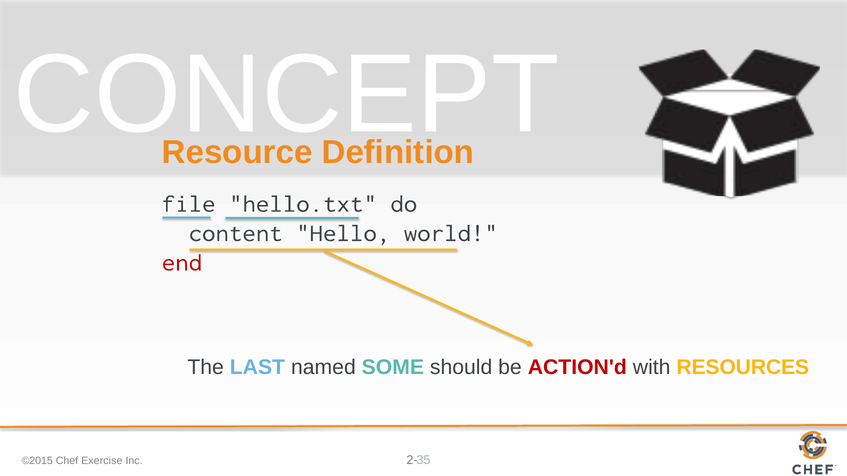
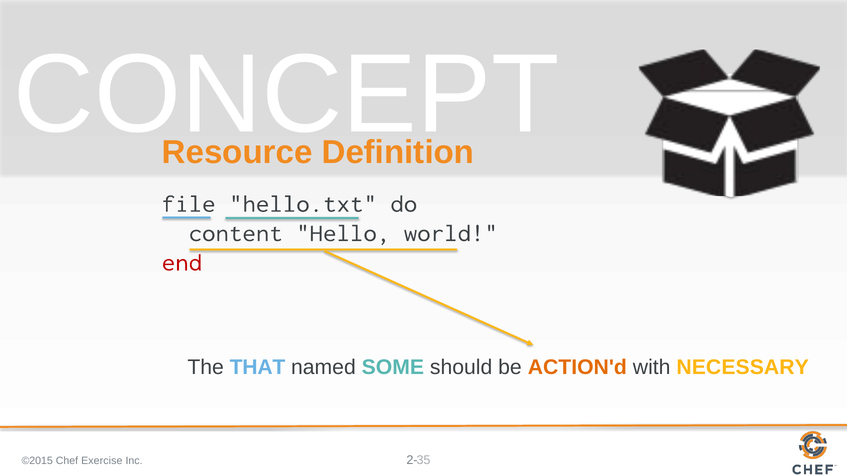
LAST: LAST -> THAT
ACTION'd colour: red -> orange
RESOURCES: RESOURCES -> NECESSARY
